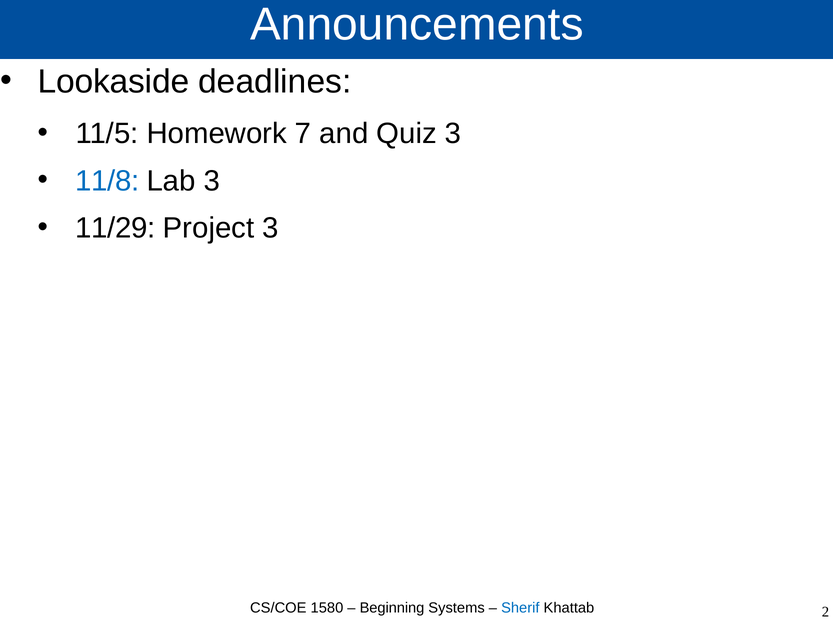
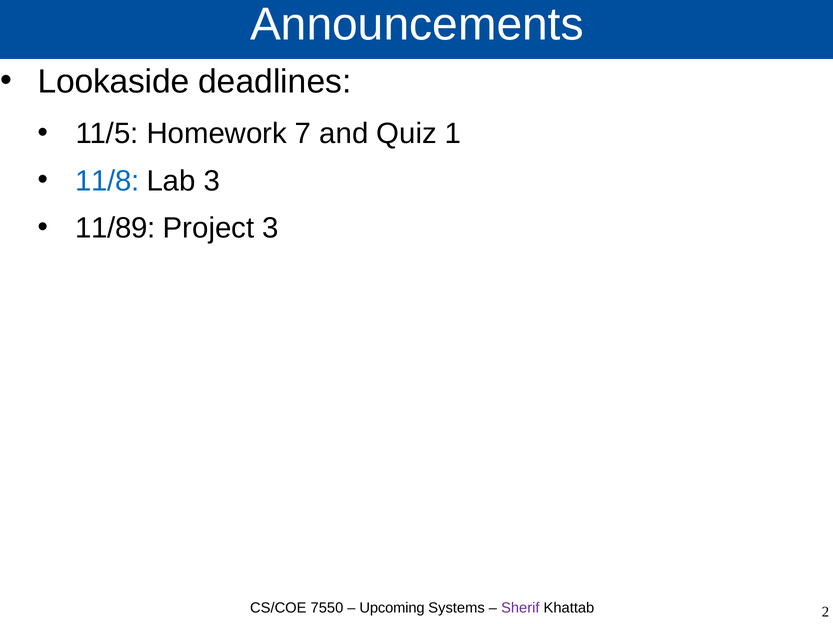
Quiz 3: 3 -> 1
11/29: 11/29 -> 11/89
1580: 1580 -> 7550
Beginning: Beginning -> Upcoming
Sherif colour: blue -> purple
